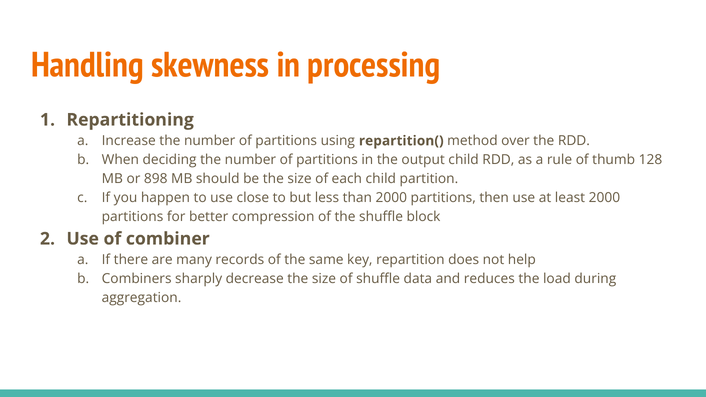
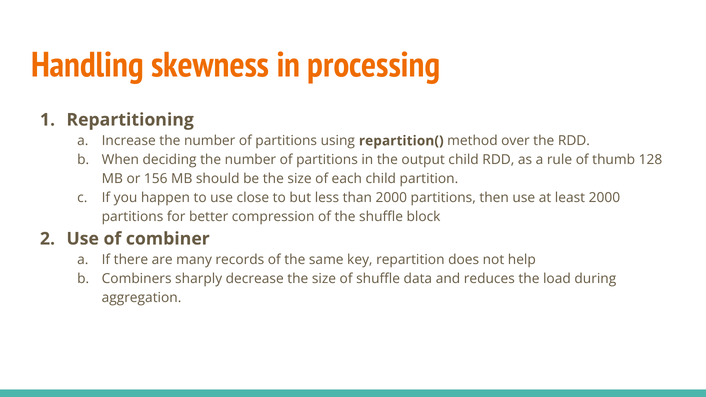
898: 898 -> 156
